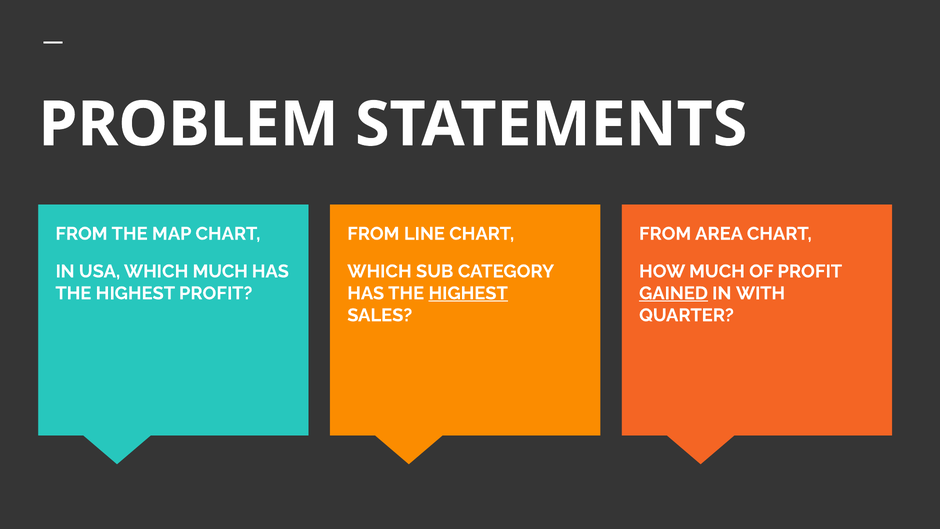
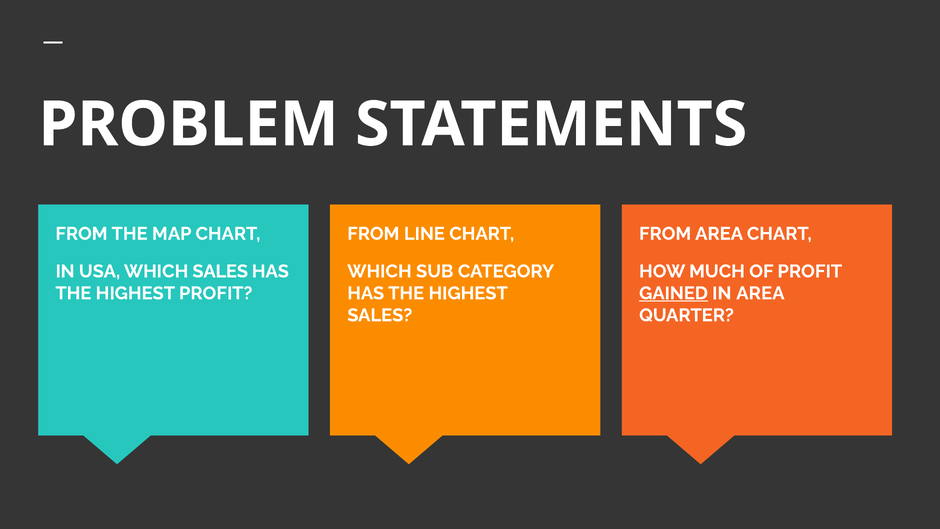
WHICH MUCH: MUCH -> SALES
HIGHEST at (468, 293) underline: present -> none
IN WITH: WITH -> AREA
